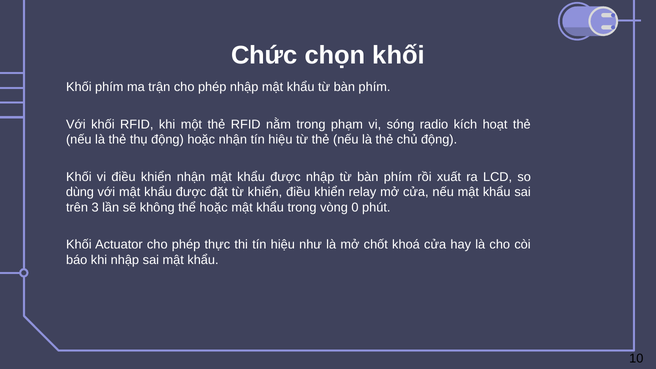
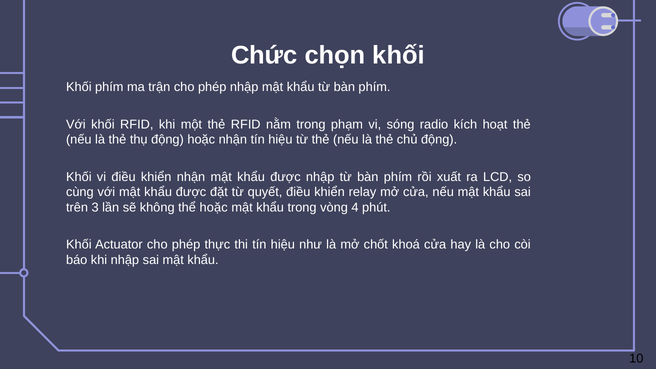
dùng: dùng -> cùng
từ khiển: khiển -> quyết
0: 0 -> 4
